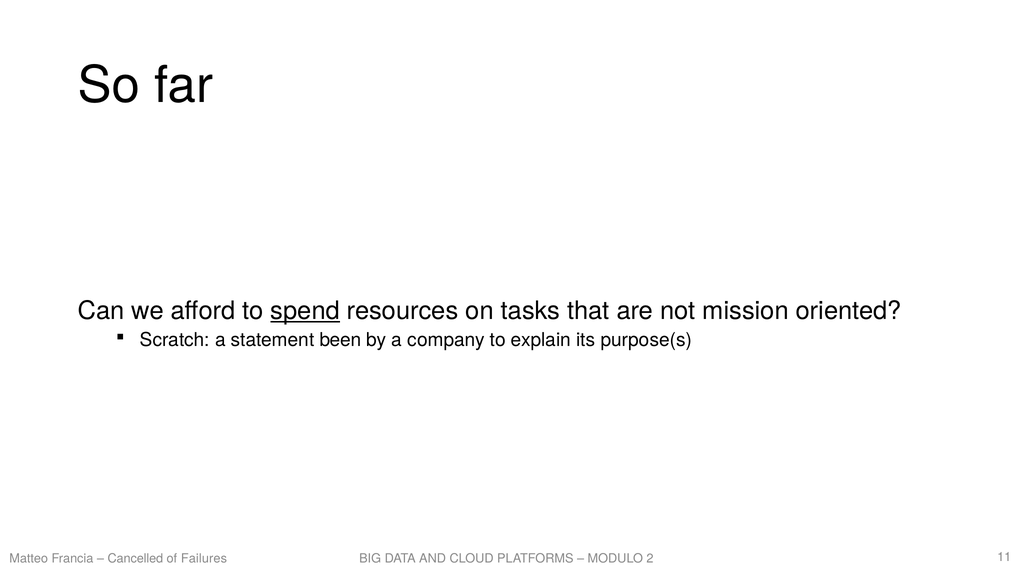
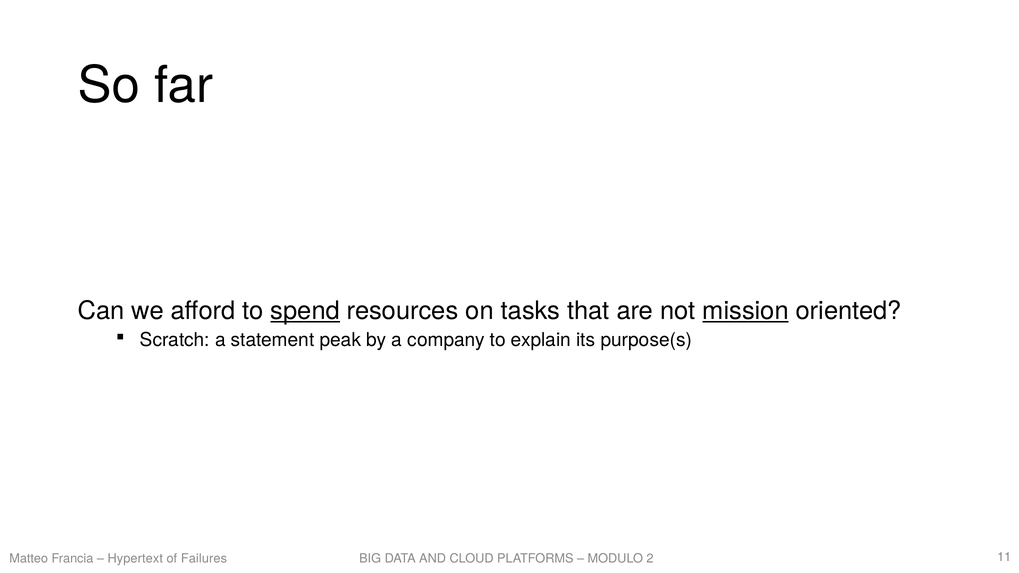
mission underline: none -> present
been: been -> peak
Cancelled: Cancelled -> Hypertext
